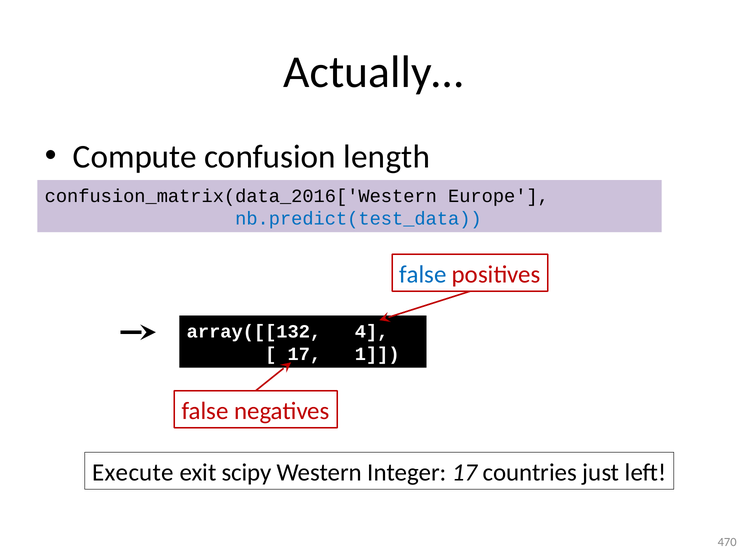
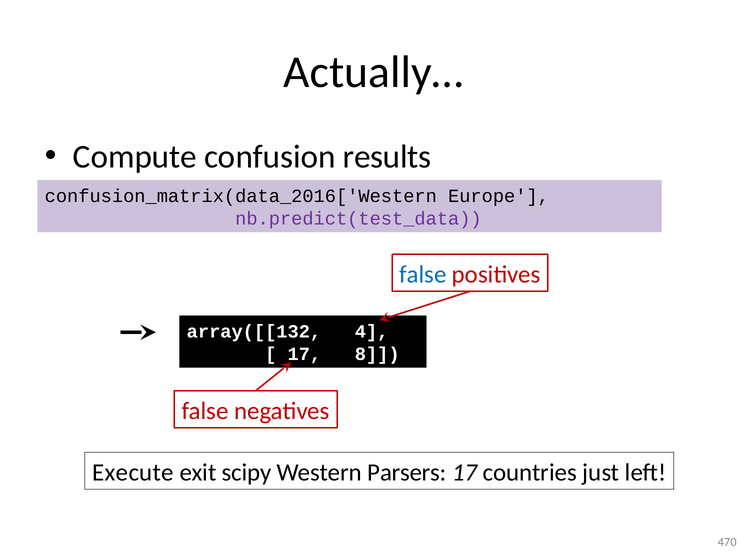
length: length -> results
nb.predict(test_data colour: blue -> purple
1: 1 -> 8
Integer: Integer -> Parsers
